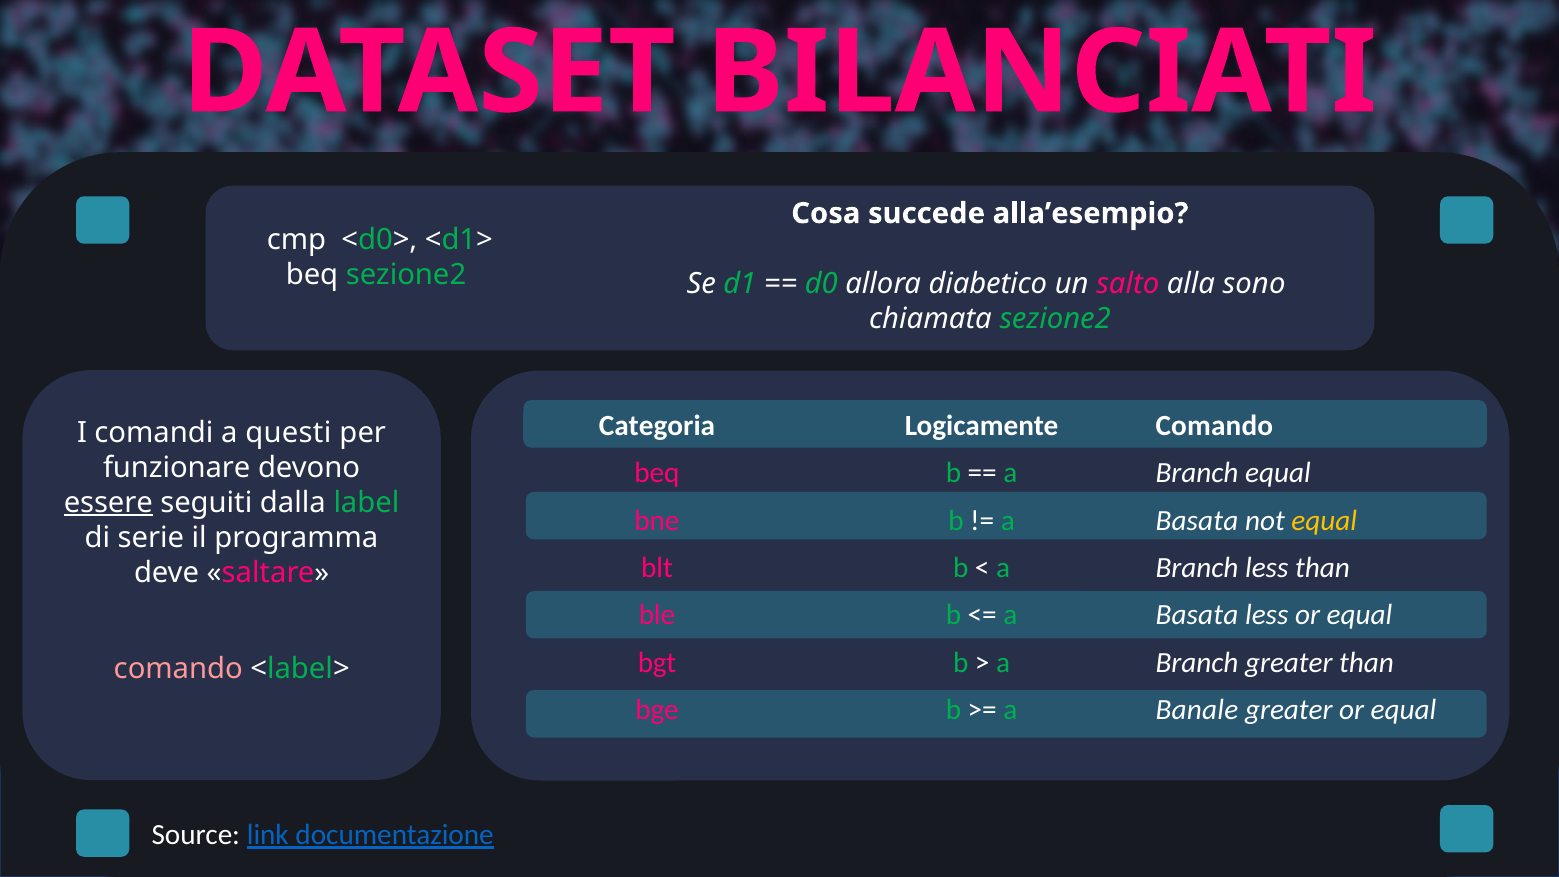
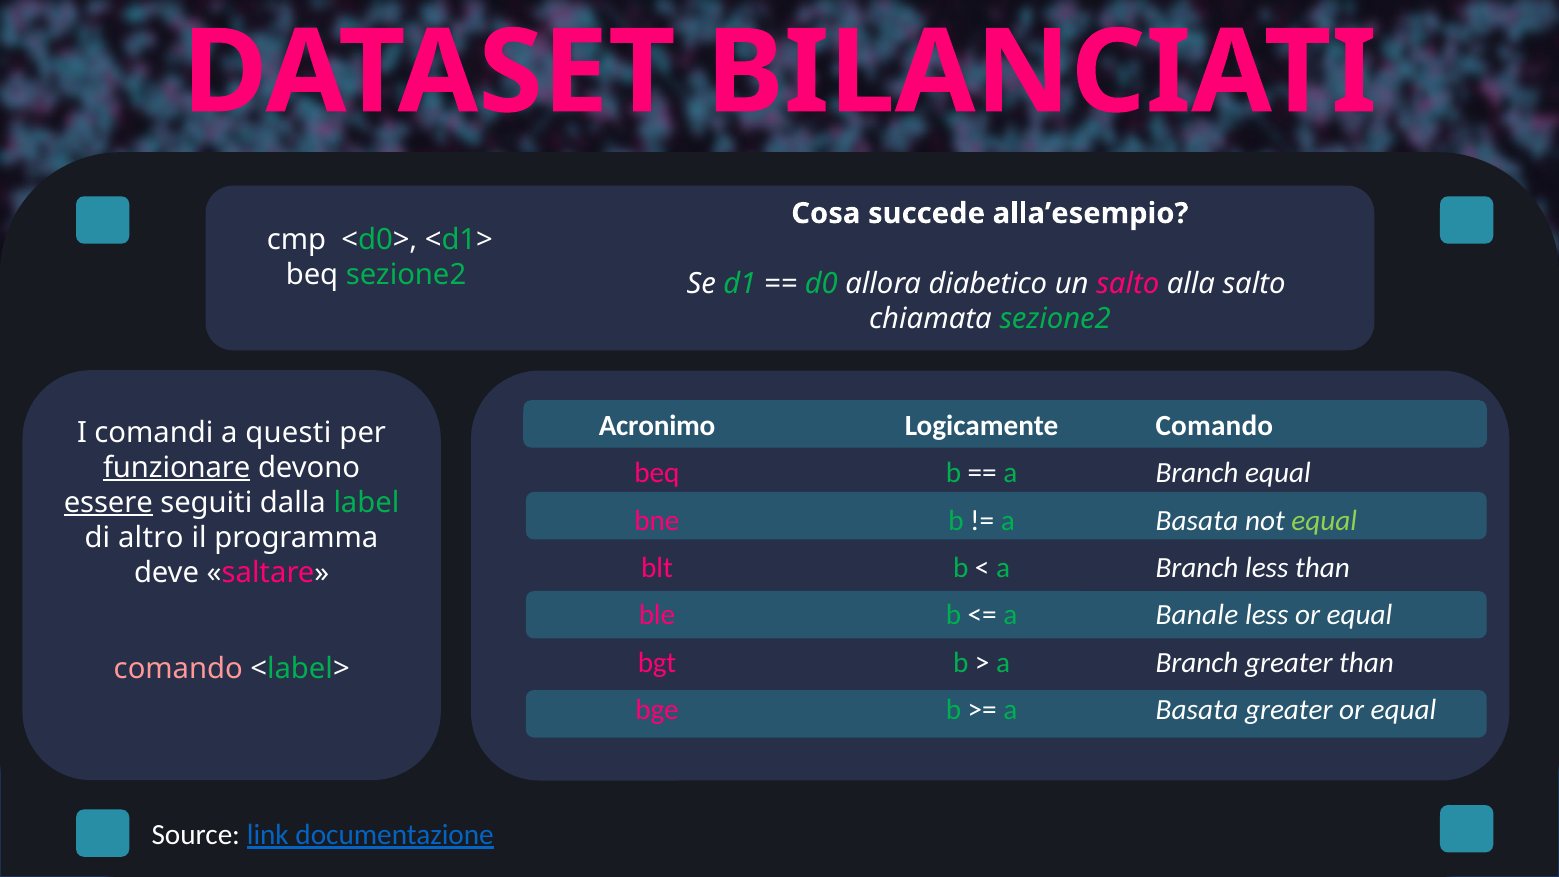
alla sono: sono -> salto
Categoria: Categoria -> Acronimo
funzionare underline: none -> present
equal at (1324, 520) colour: yellow -> light green
serie: serie -> altro
Basata at (1197, 615): Basata -> Banale
Banale at (1197, 710): Banale -> Basata
